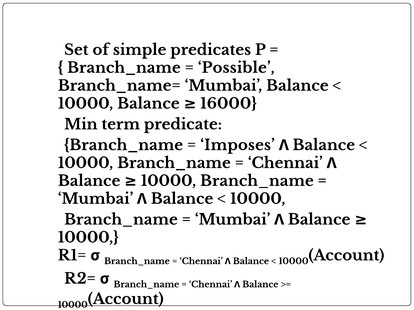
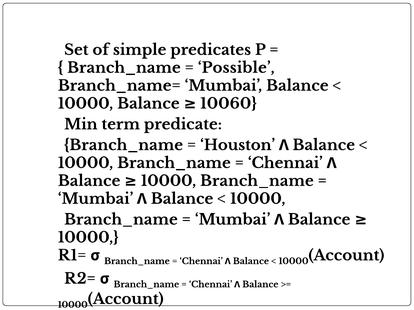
16000: 16000 -> 10060
Imposes: Imposes -> Houston
